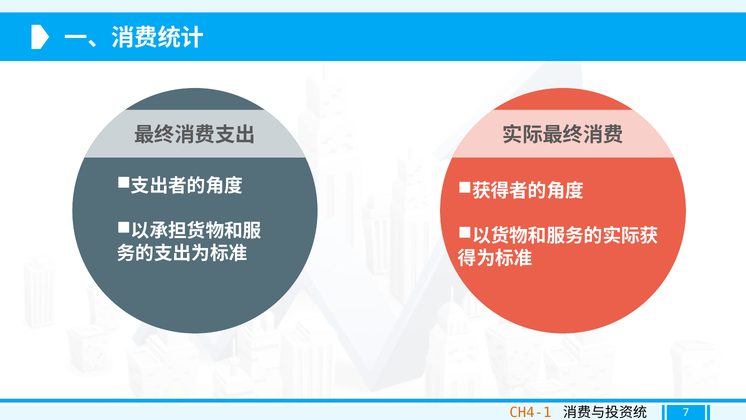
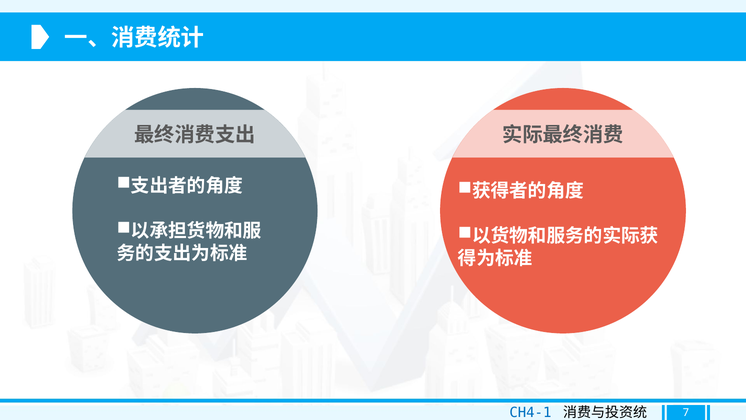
CH4-1 colour: orange -> blue
